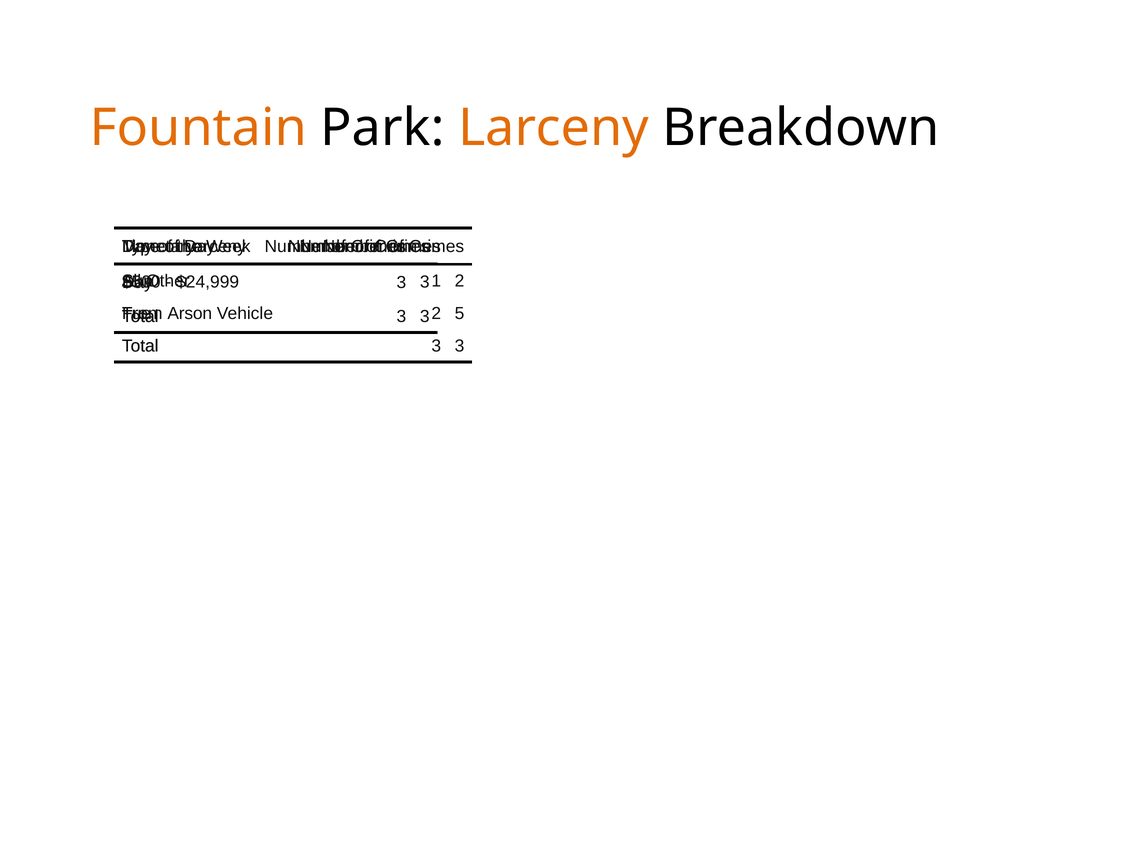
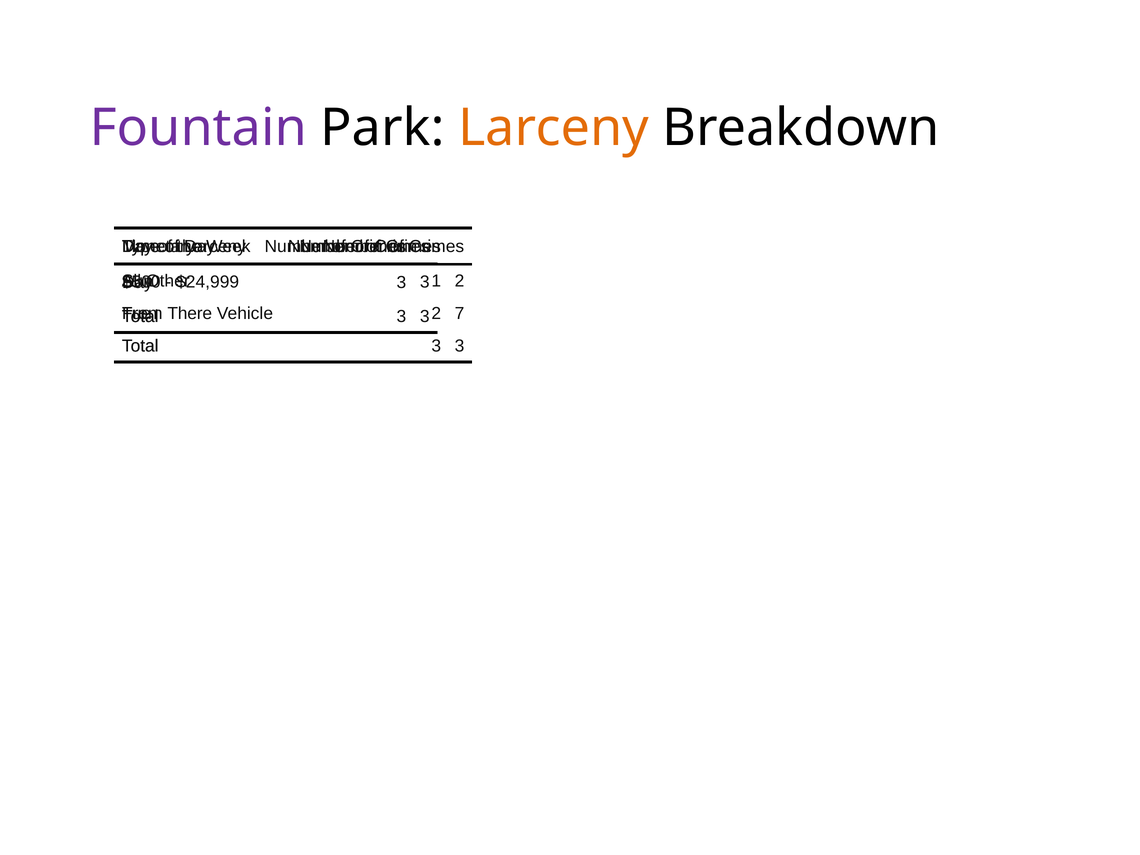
Fountain colour: orange -> purple
Arson: Arson -> There
5: 5 -> 7
